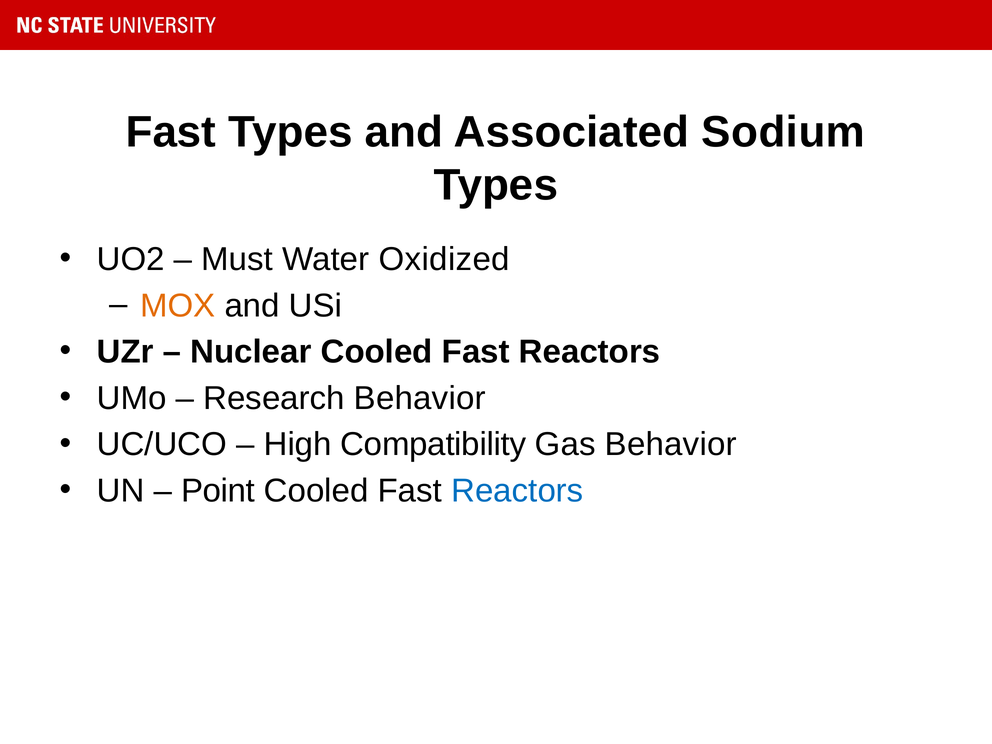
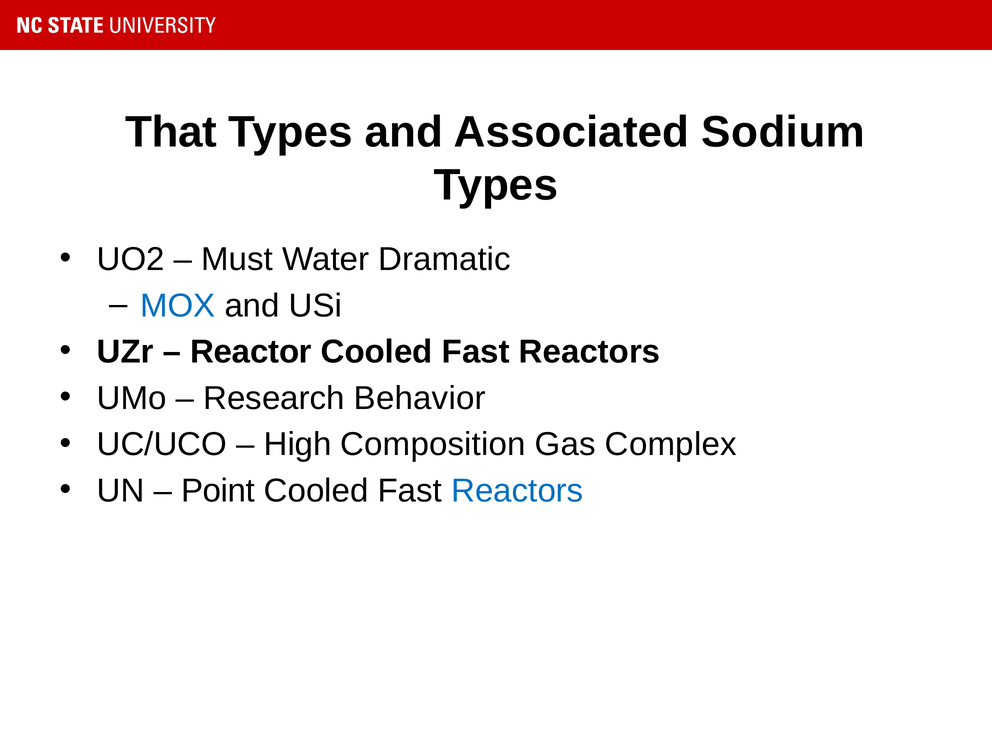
Fast at (171, 132): Fast -> That
Oxidized: Oxidized -> Dramatic
MOX colour: orange -> blue
Nuclear: Nuclear -> Reactor
Compatibility: Compatibility -> Composition
Gas Behavior: Behavior -> Complex
